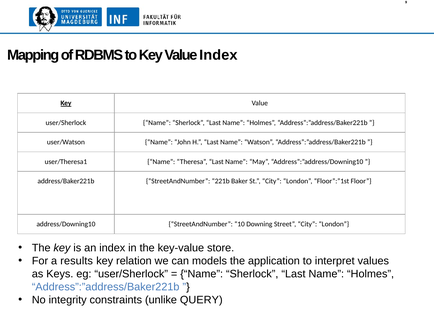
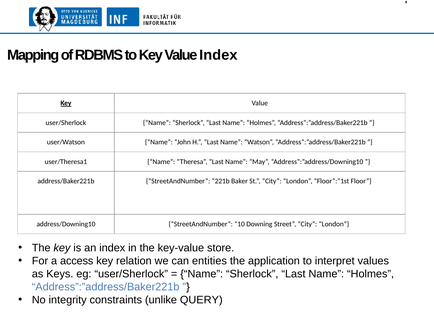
results: results -> access
models: models -> entities
